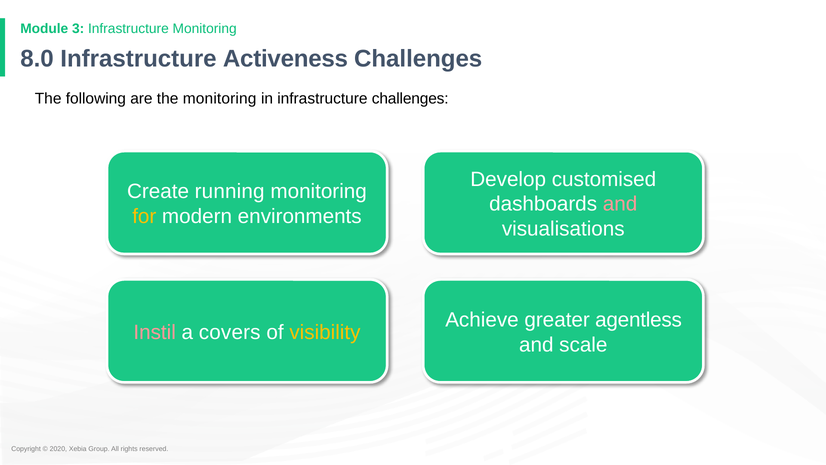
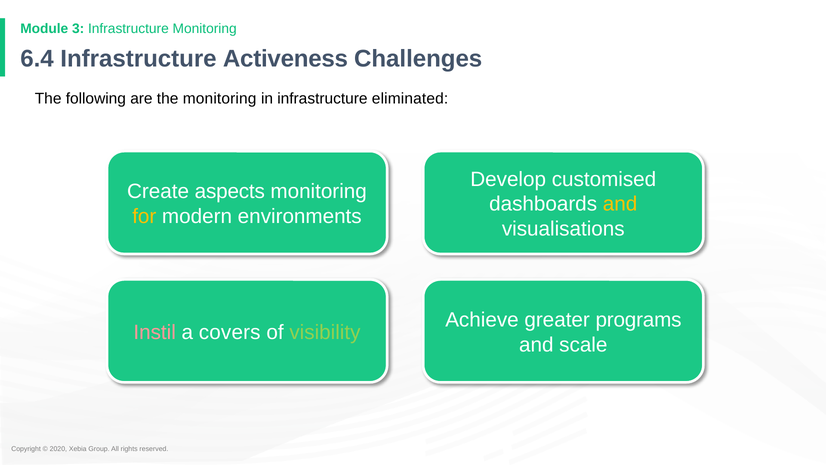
8.0: 8.0 -> 6.4
infrastructure challenges: challenges -> eliminated
running: running -> aspects
and at (620, 204) colour: pink -> yellow
agentless: agentless -> programs
visibility colour: yellow -> light green
